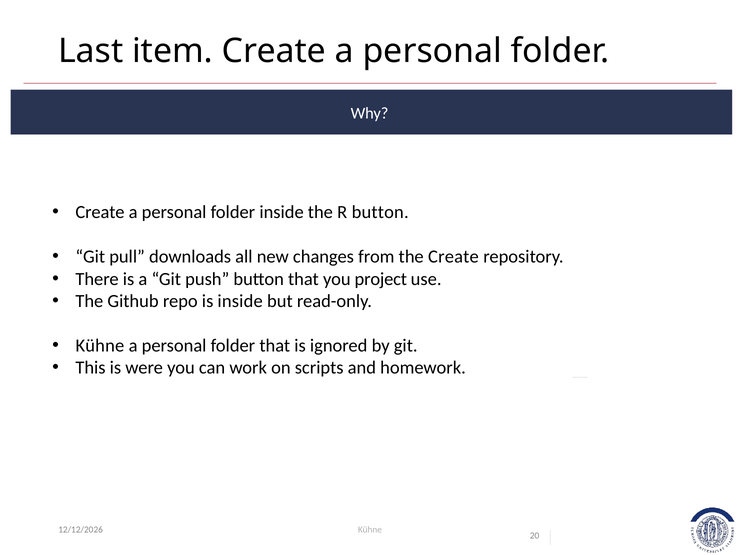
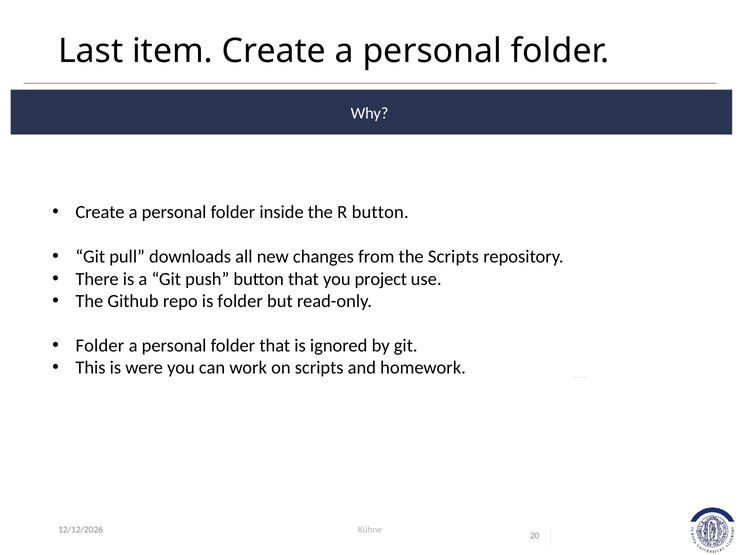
the Create: Create -> Scripts
is inside: inside -> folder
Kühne at (100, 346): Kühne -> Folder
